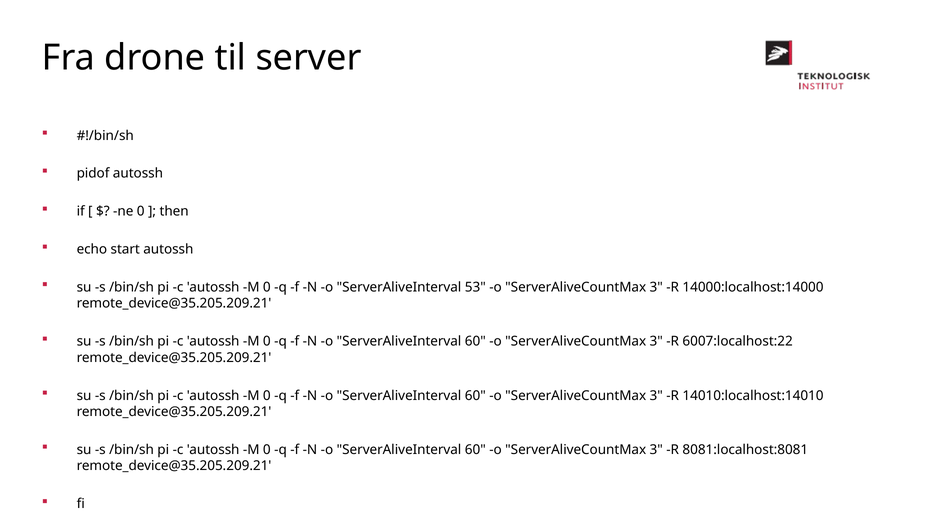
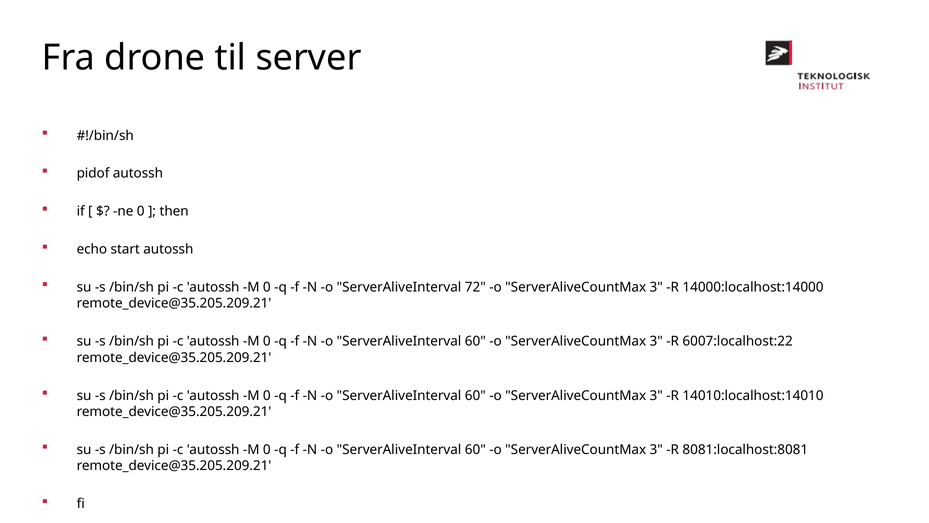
53: 53 -> 72
